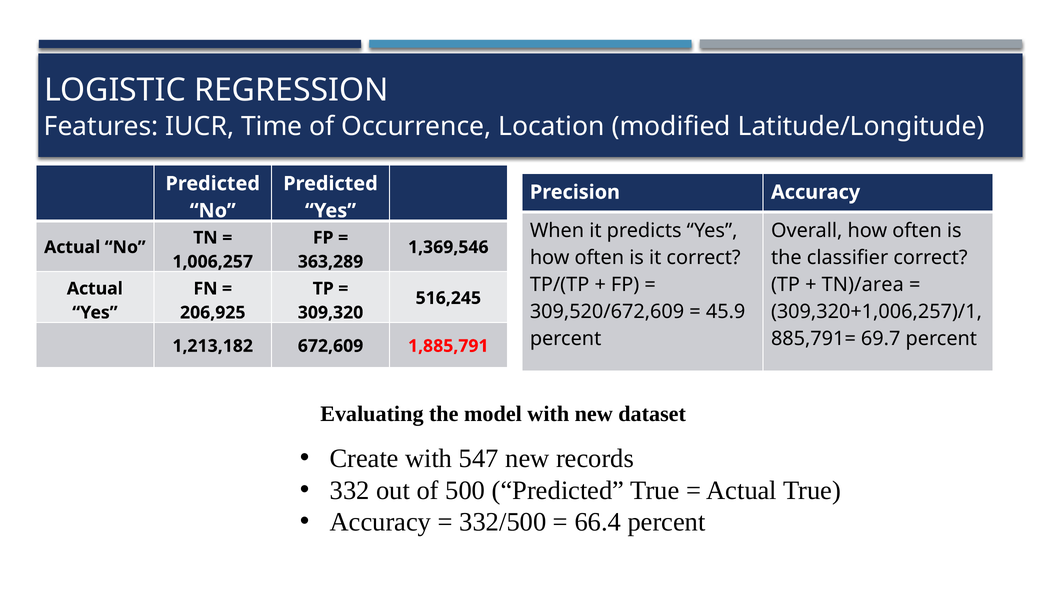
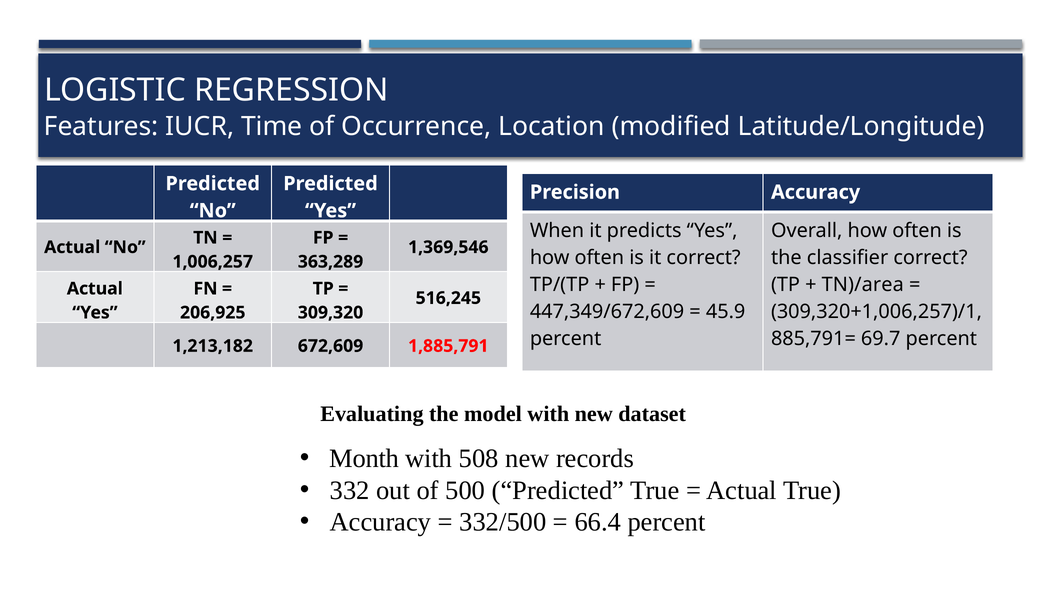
309,520/672,609: 309,520/672,609 -> 447,349/672,609
Create: Create -> Month
547: 547 -> 508
